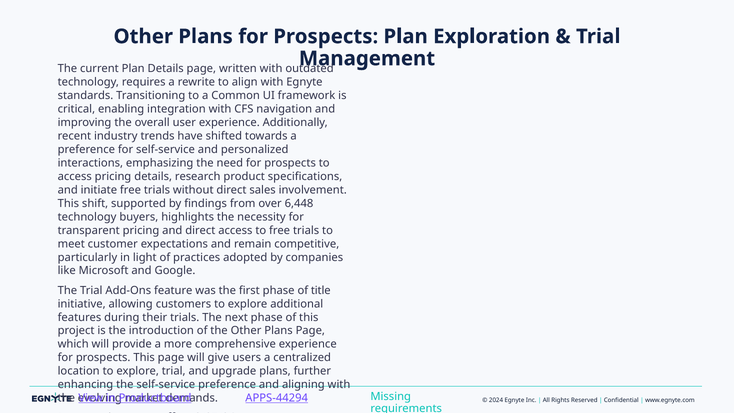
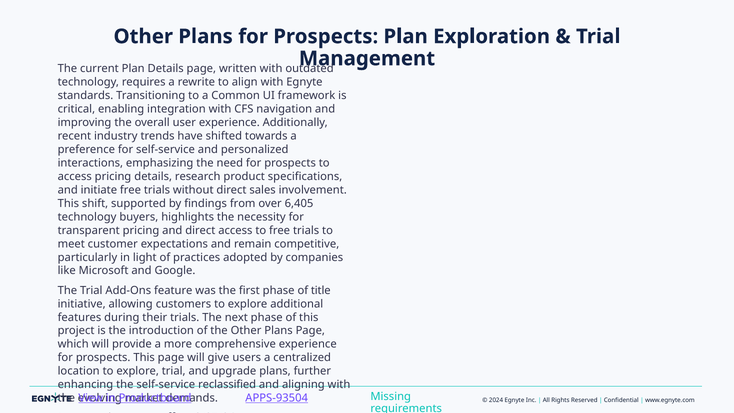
6,448: 6,448 -> 6,405
self-service preference: preference -> reclassified
APPS-44294: APPS-44294 -> APPS-93504
